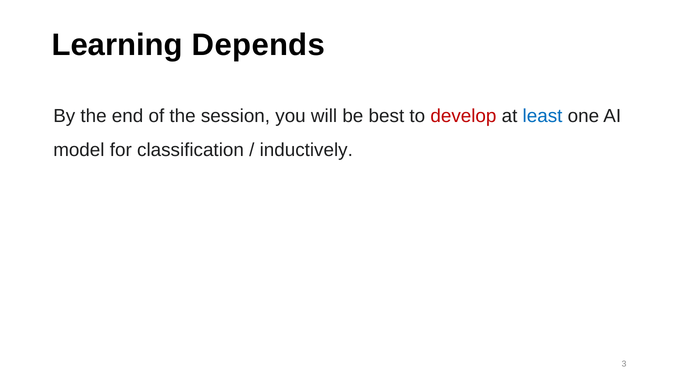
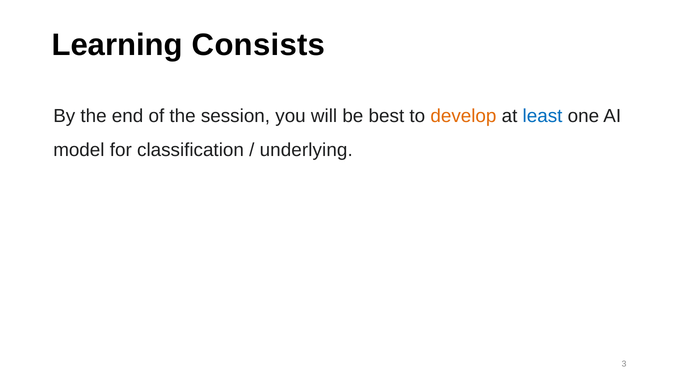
Depends: Depends -> Consists
develop colour: red -> orange
inductively: inductively -> underlying
